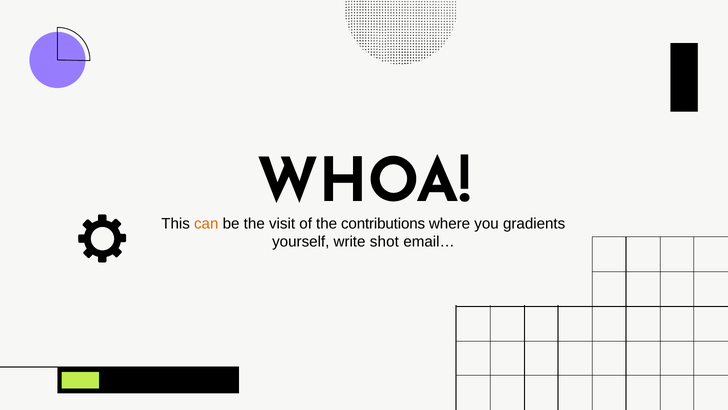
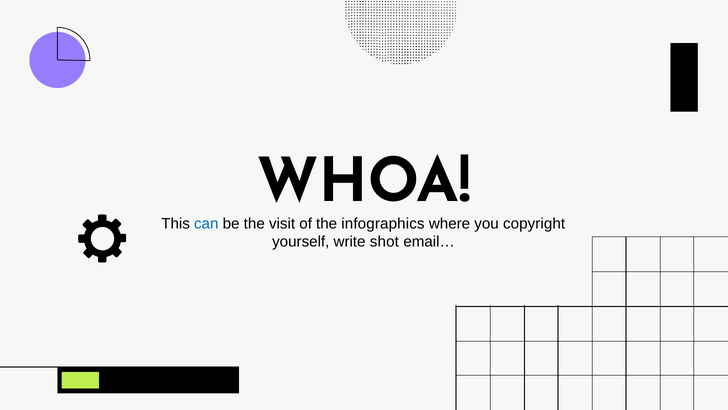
can colour: orange -> blue
contributions: contributions -> infographics
gradients: gradients -> copyright
